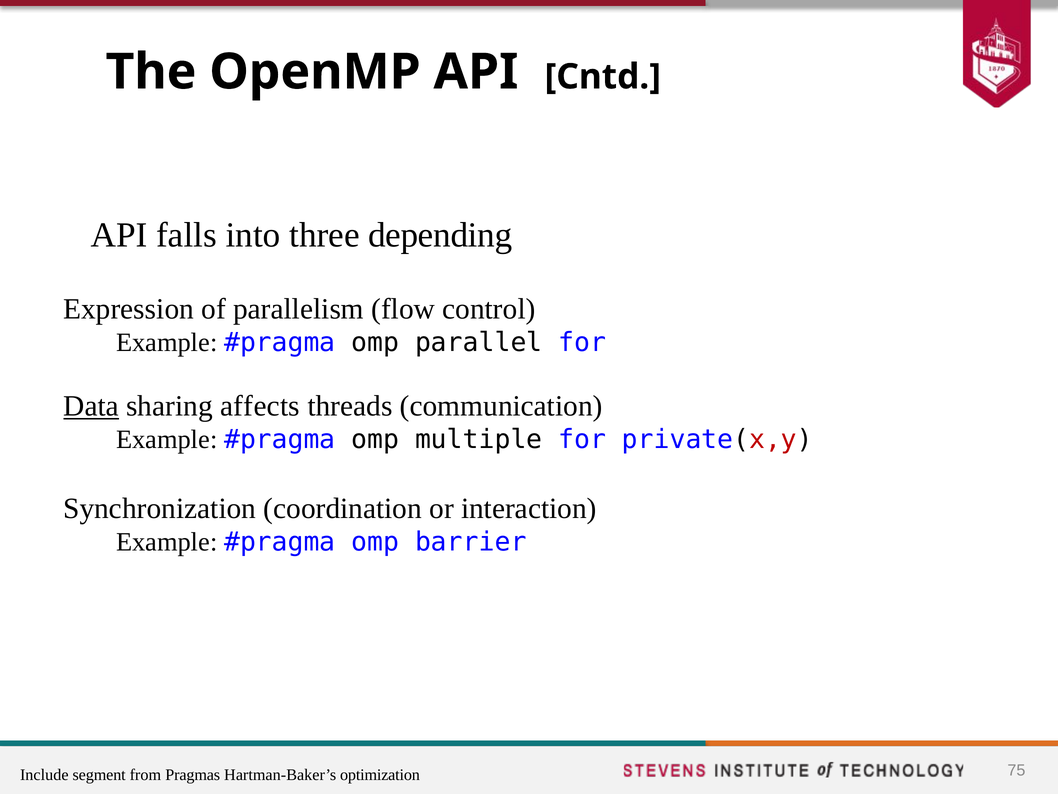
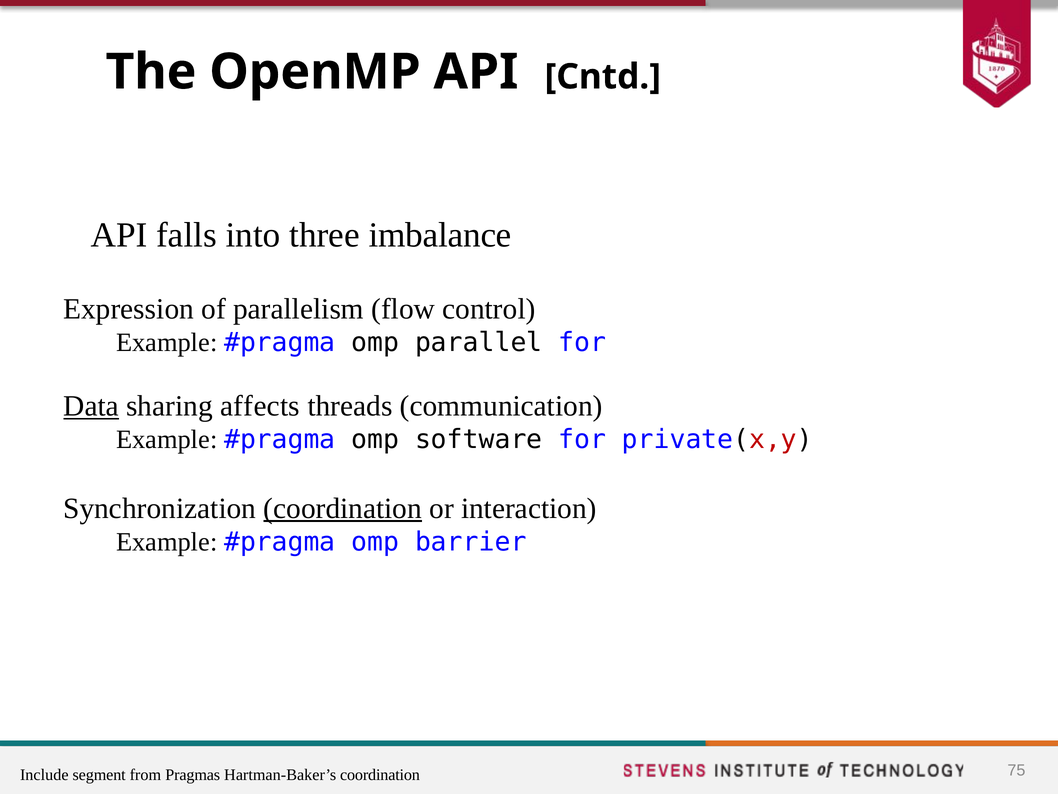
depending: depending -> imbalance
multiple: multiple -> software
coordination at (343, 508) underline: none -> present
Hartman-Baker’s optimization: optimization -> coordination
